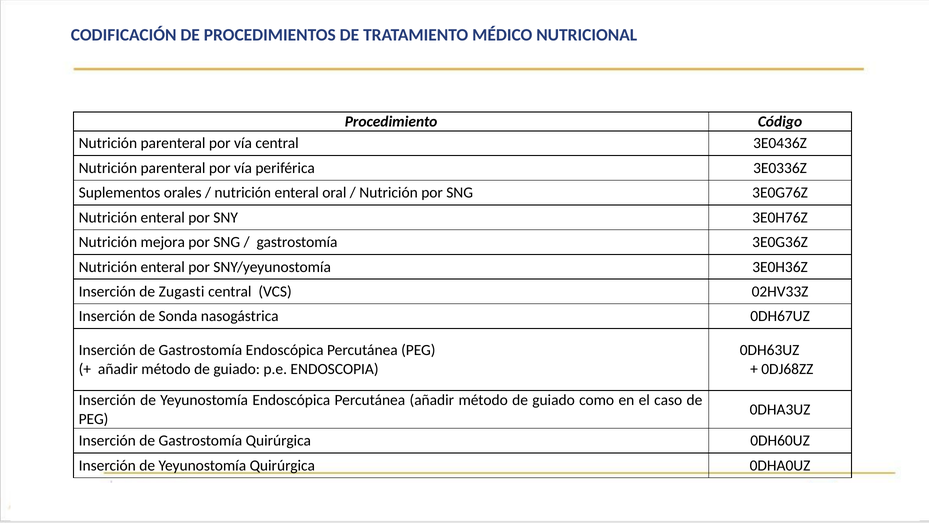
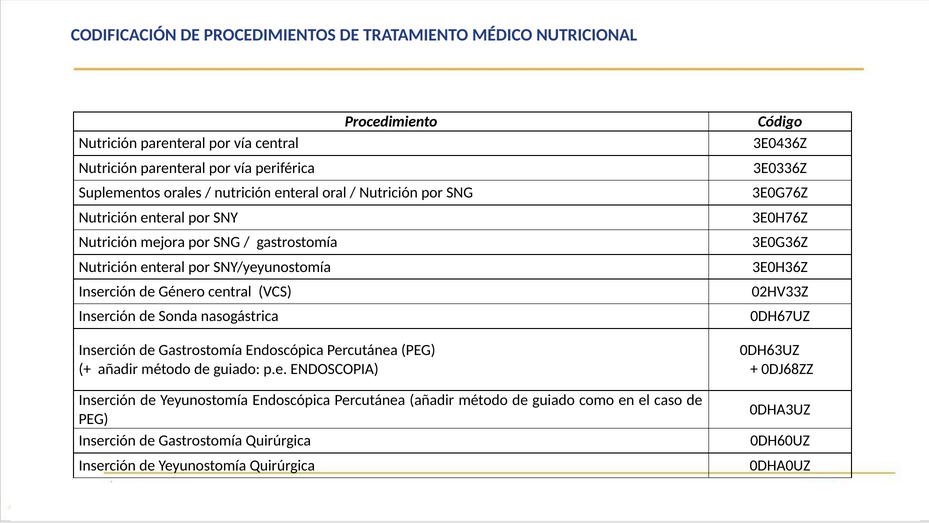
Zugasti: Zugasti -> Género
